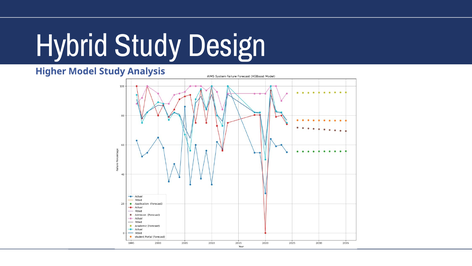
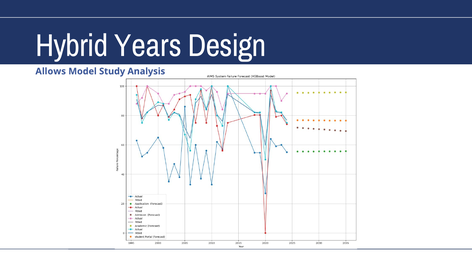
Hybrid Study: Study -> Years
Higher: Higher -> Allows
